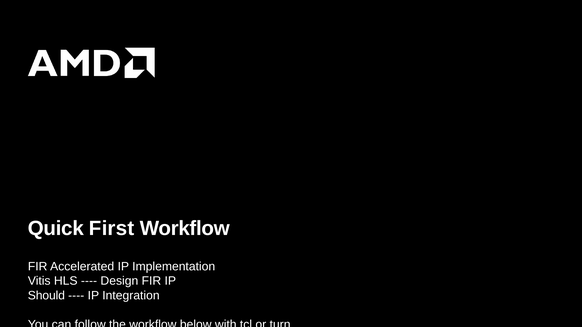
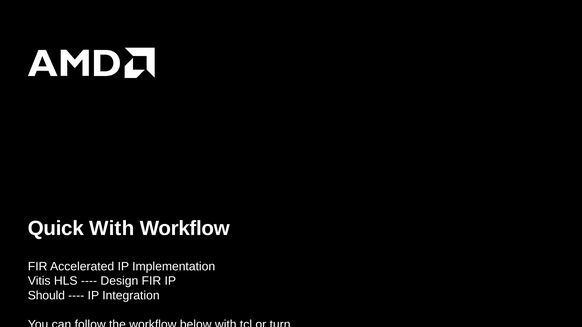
Quick First: First -> With
